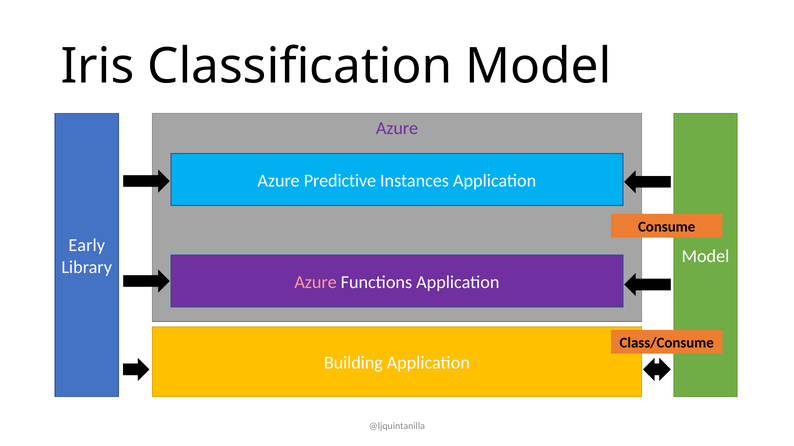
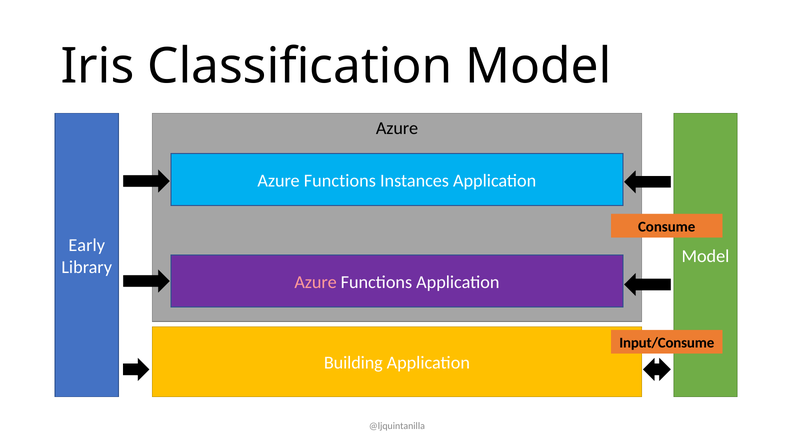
Azure at (397, 129) colour: purple -> black
Predictive at (340, 181): Predictive -> Functions
Class/Consume: Class/Consume -> Input/Consume
